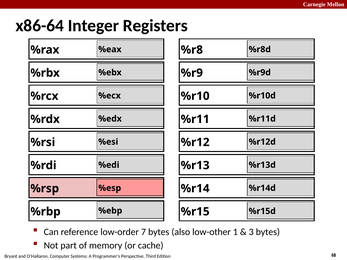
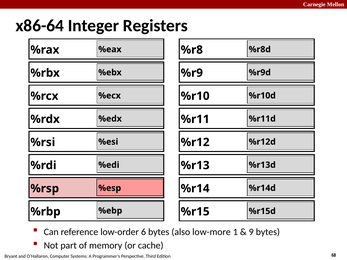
7: 7 -> 6
low-other: low-other -> low-more
3: 3 -> 9
